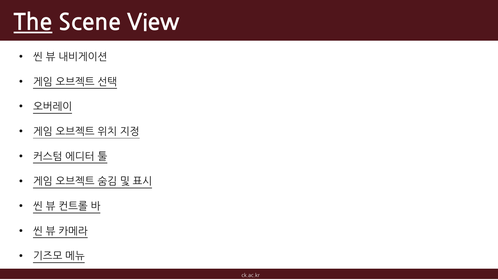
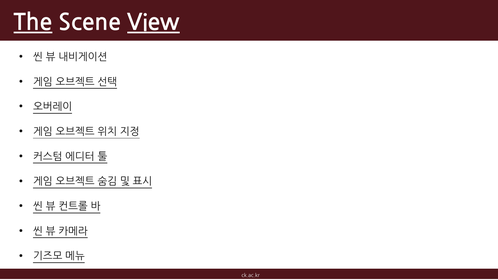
View underline: none -> present
